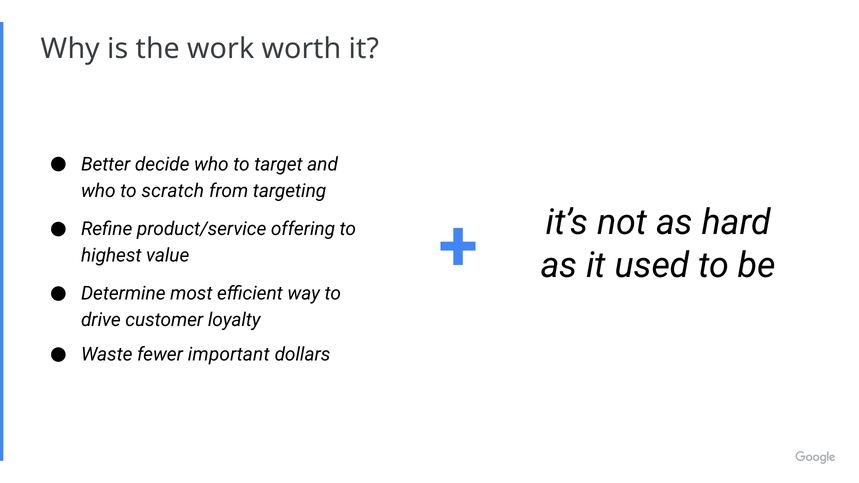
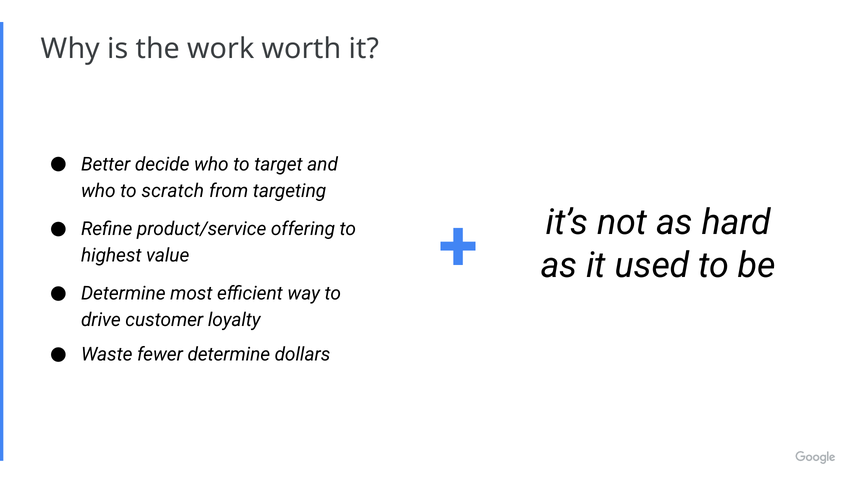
fewer important: important -> determine
